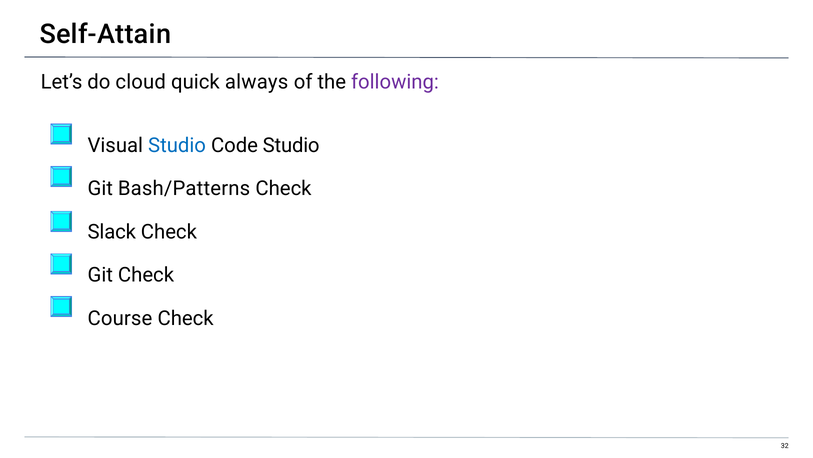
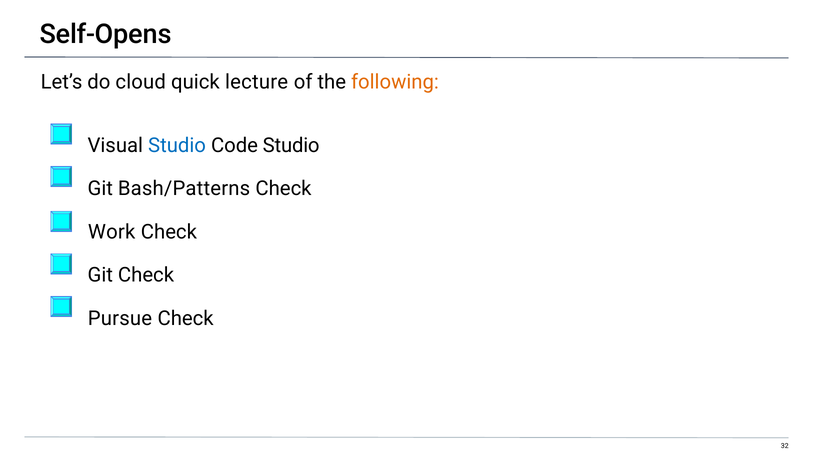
Self-Attain: Self-Attain -> Self-Opens
always: always -> lecture
following colour: purple -> orange
Slack: Slack -> Work
Course: Course -> Pursue
